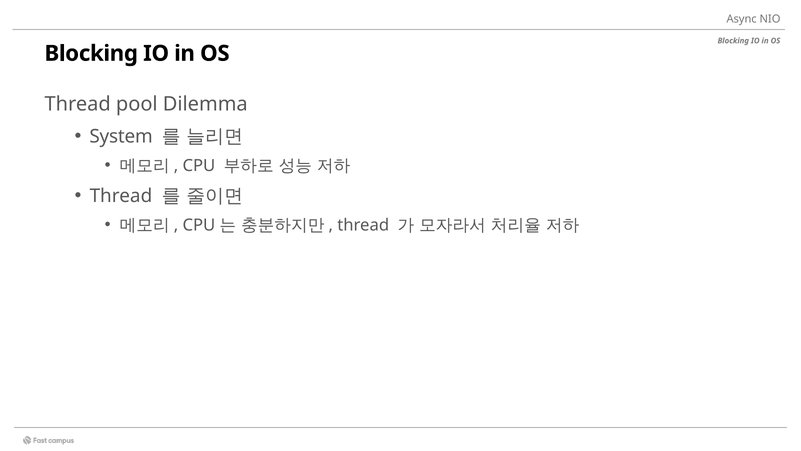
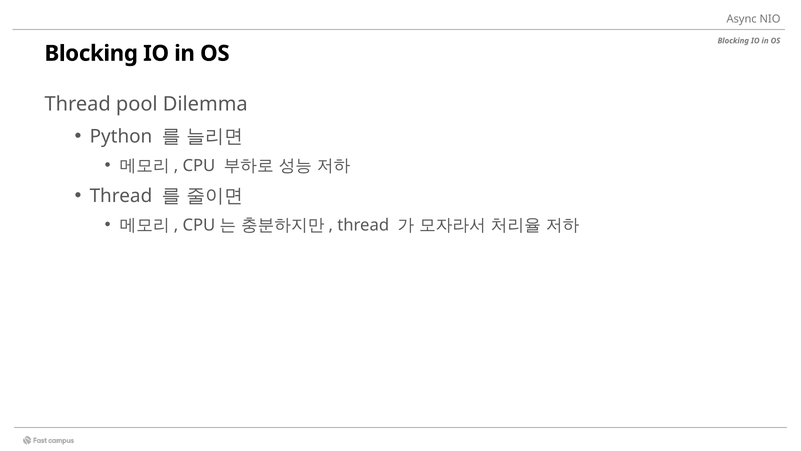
System: System -> Python
